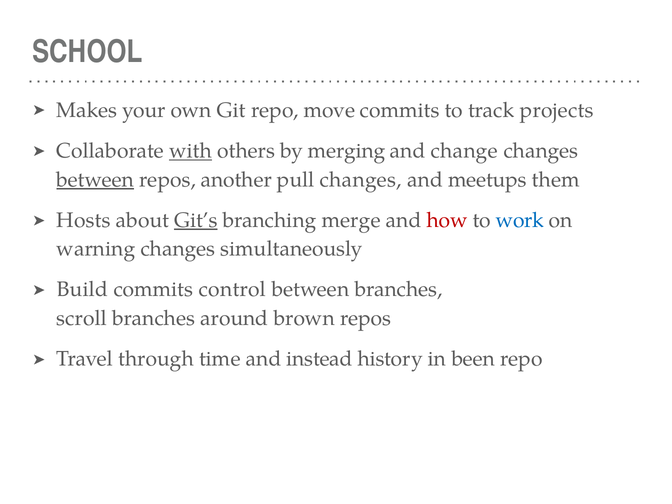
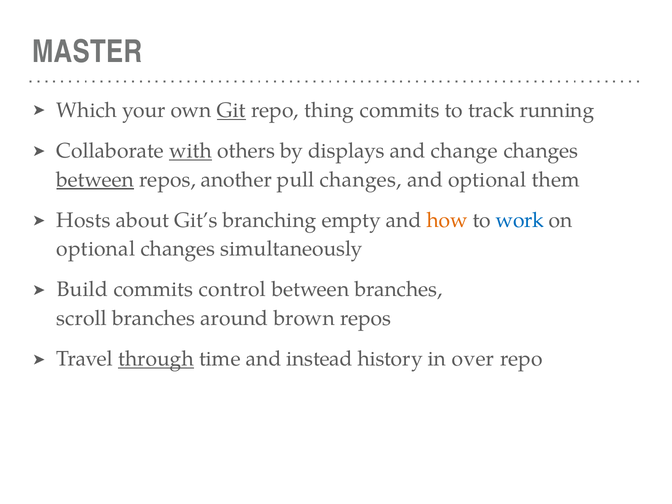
SCHOOL: SCHOOL -> MASTER
Makes: Makes -> Which
Git underline: none -> present
move: move -> thing
projects: projects -> running
merging: merging -> displays
and meetups: meetups -> optional
Git’s underline: present -> none
merge: merge -> empty
how colour: red -> orange
warning at (96, 249): warning -> optional
through underline: none -> present
been: been -> over
